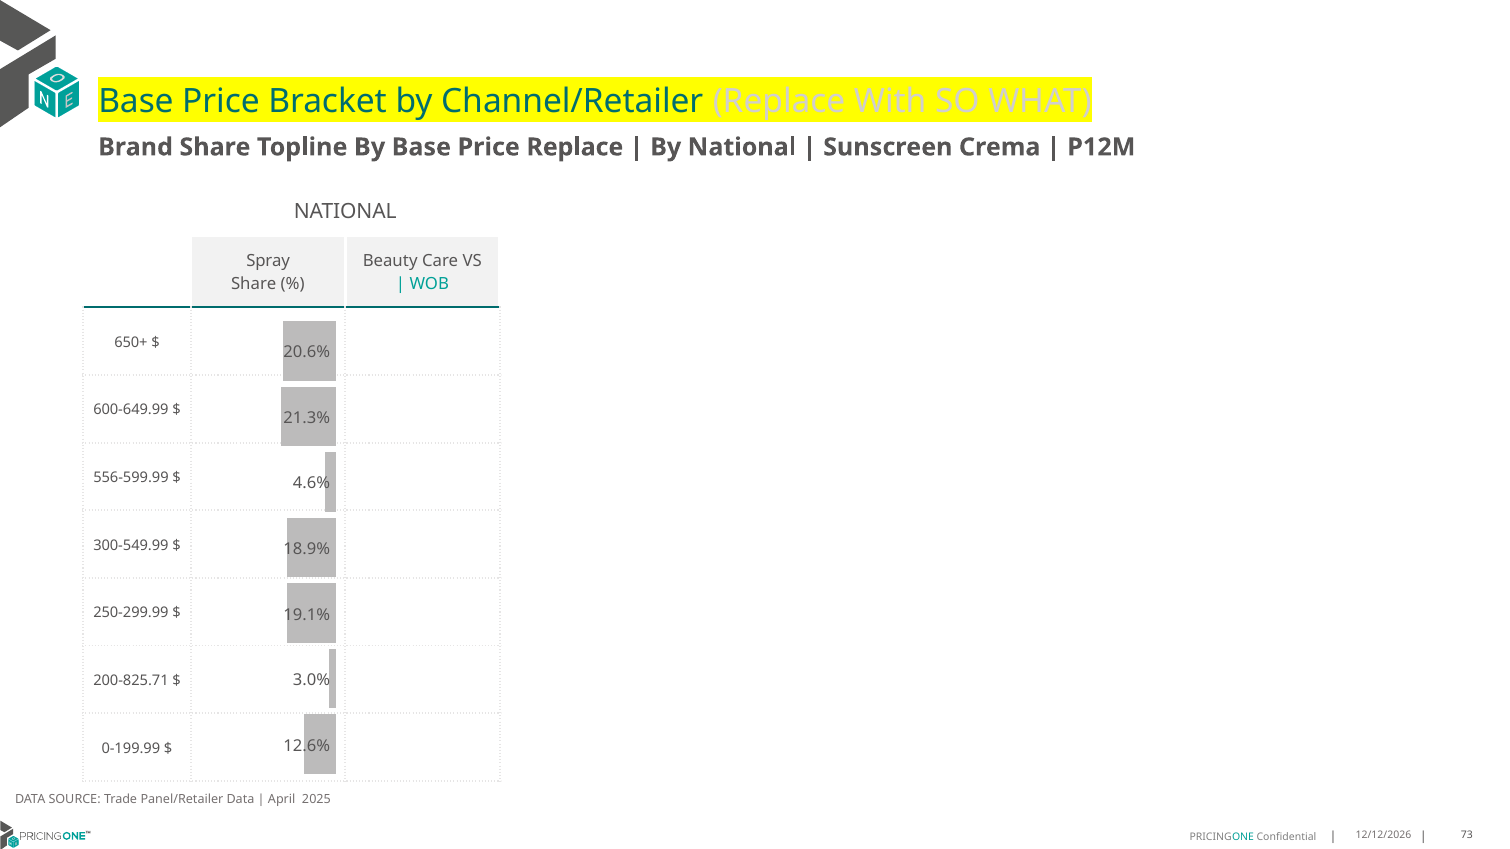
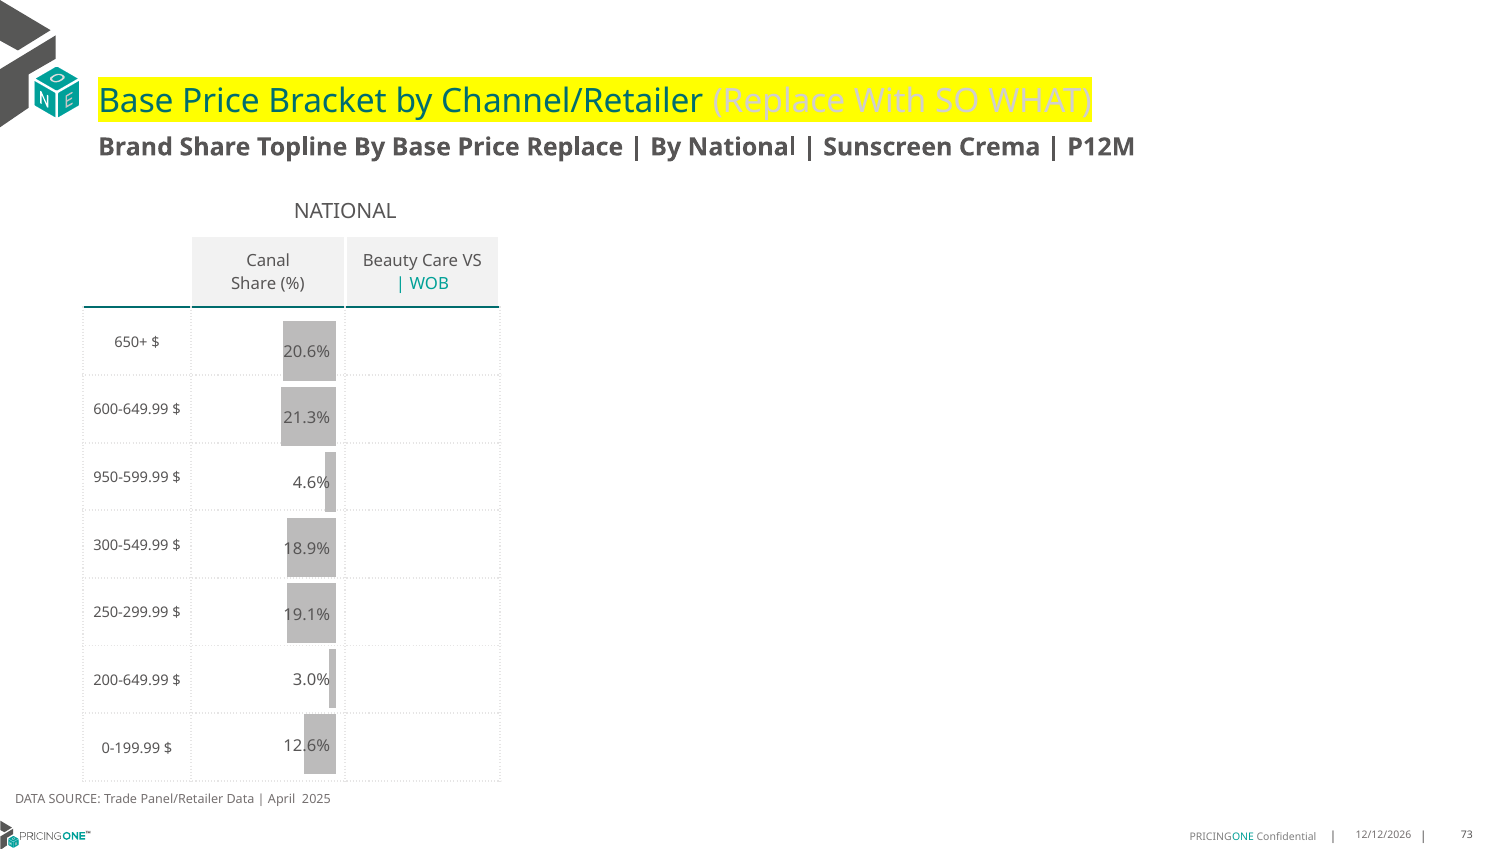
Spray: Spray -> Canal
556-599.99: 556-599.99 -> 950-599.99
200-825.71: 200-825.71 -> 200-649.99
